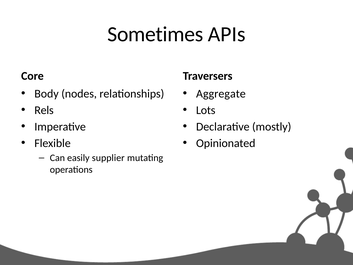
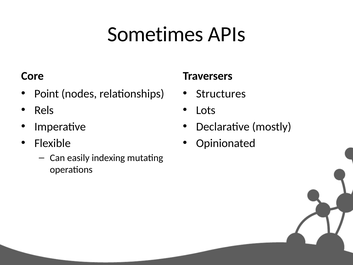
Body: Body -> Point
Aggregate: Aggregate -> Structures
supplier: supplier -> indexing
